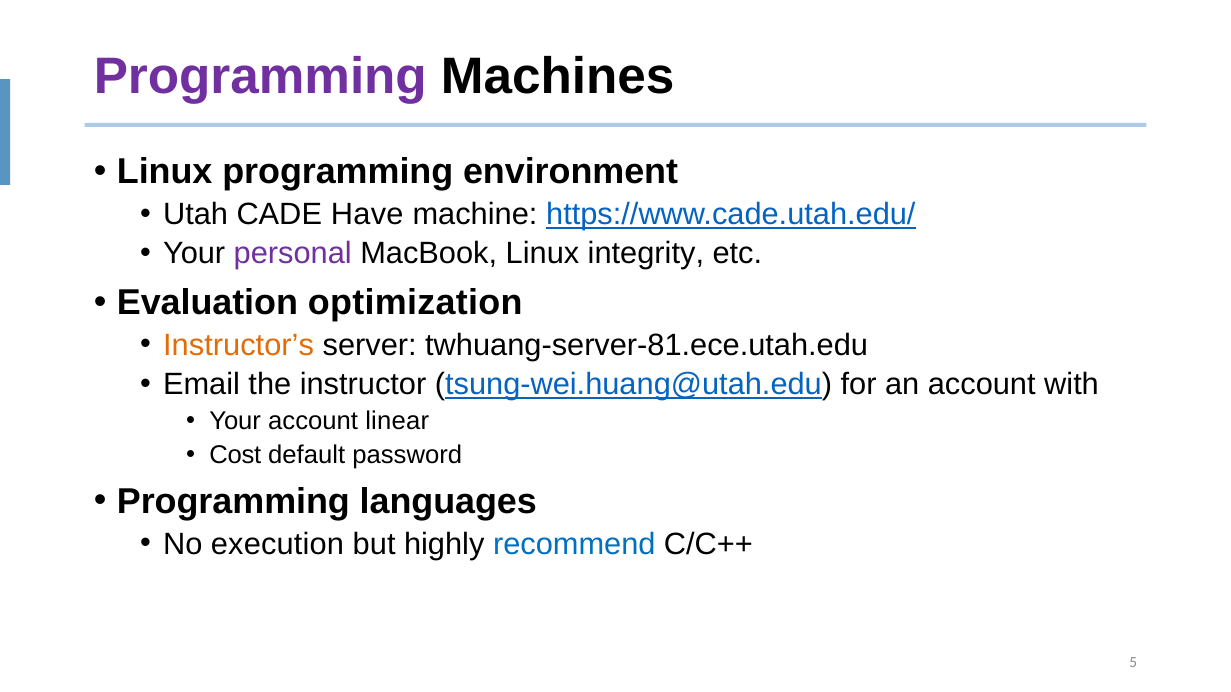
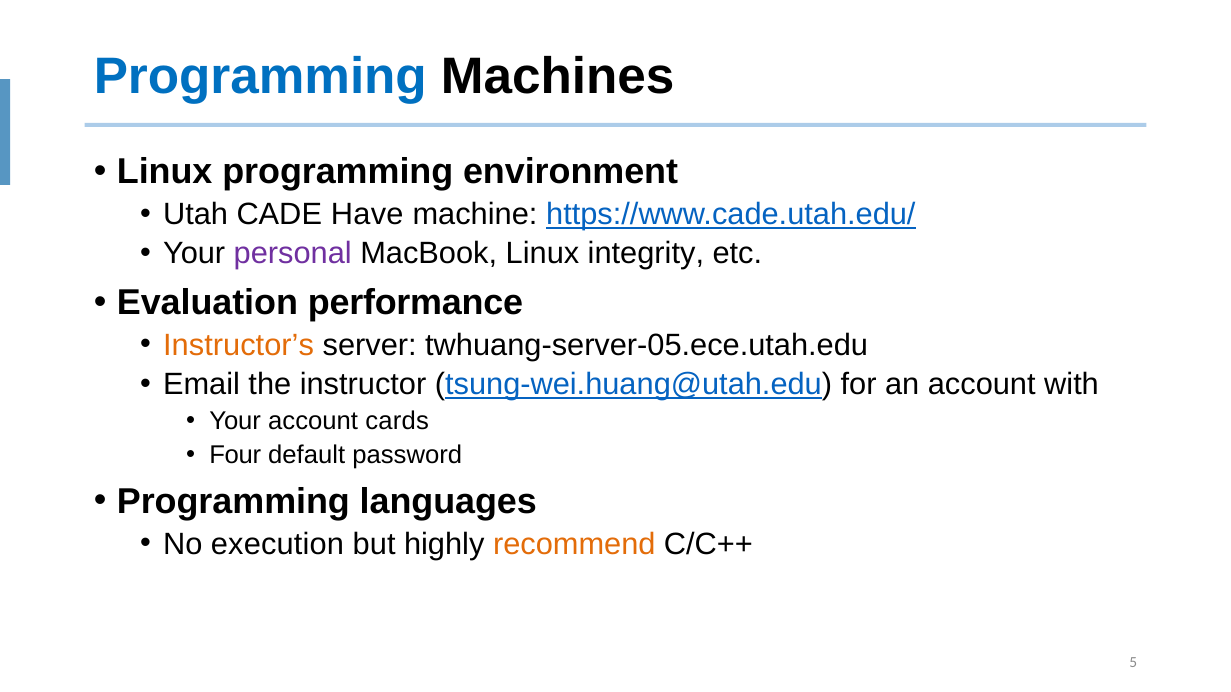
Programming at (260, 77) colour: purple -> blue
optimization: optimization -> performance
twhuang-server-81.ece.utah.edu: twhuang-server-81.ece.utah.edu -> twhuang-server-05.ece.utah.edu
linear: linear -> cards
Cost: Cost -> Four
recommend colour: blue -> orange
